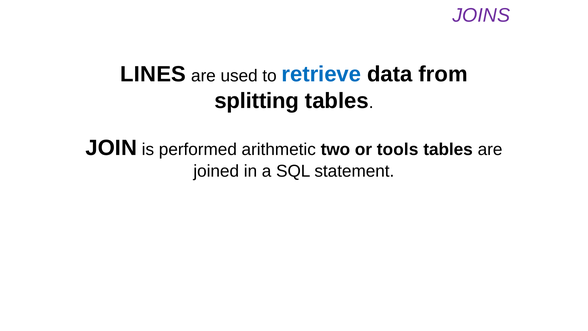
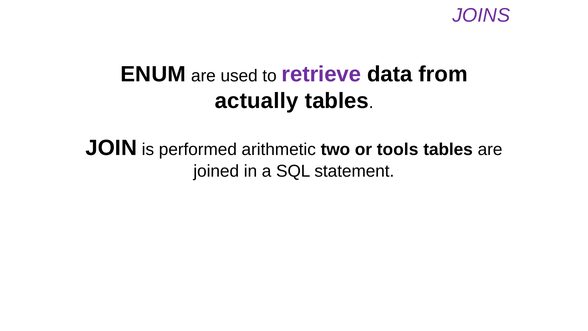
LINES: LINES -> ENUM
retrieve colour: blue -> purple
splitting: splitting -> actually
